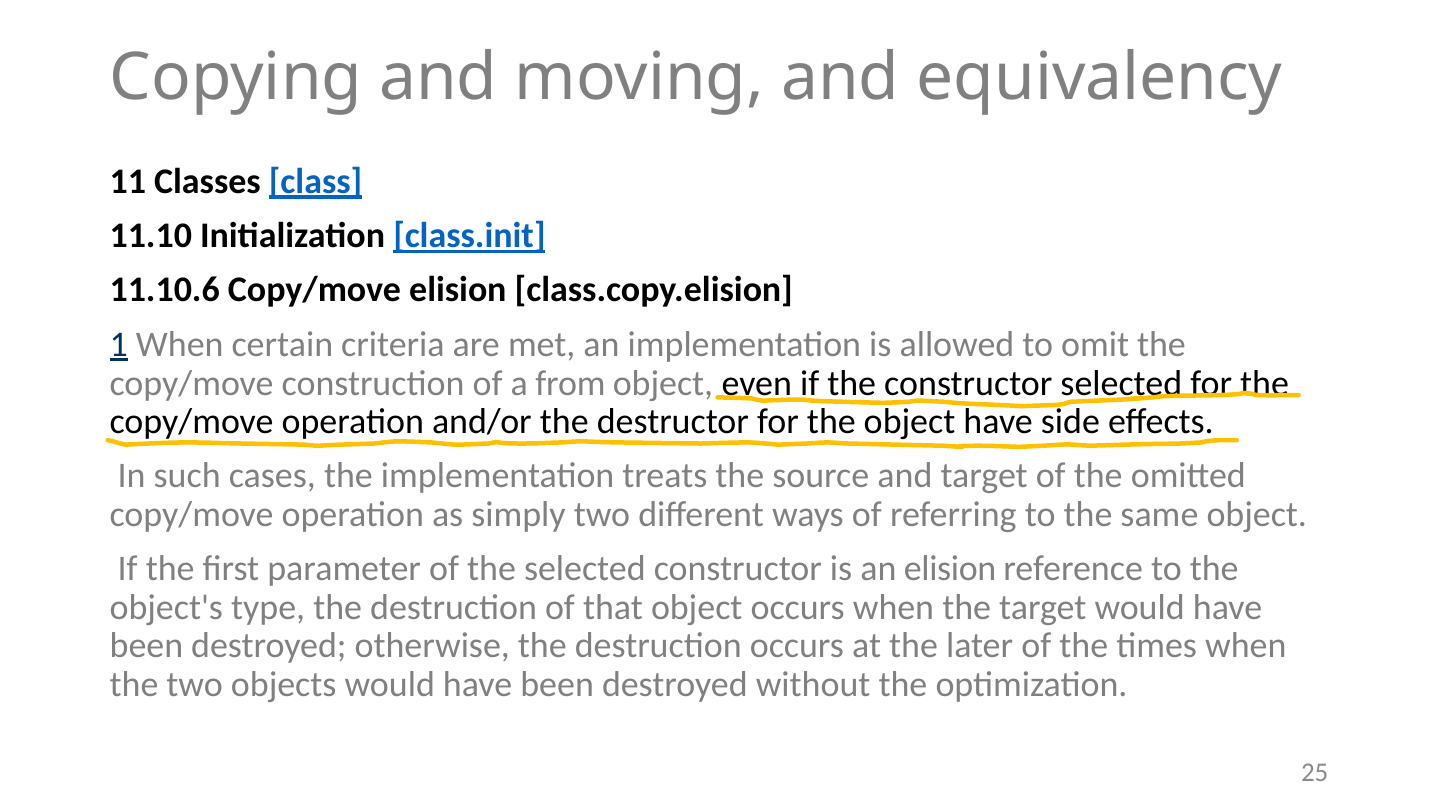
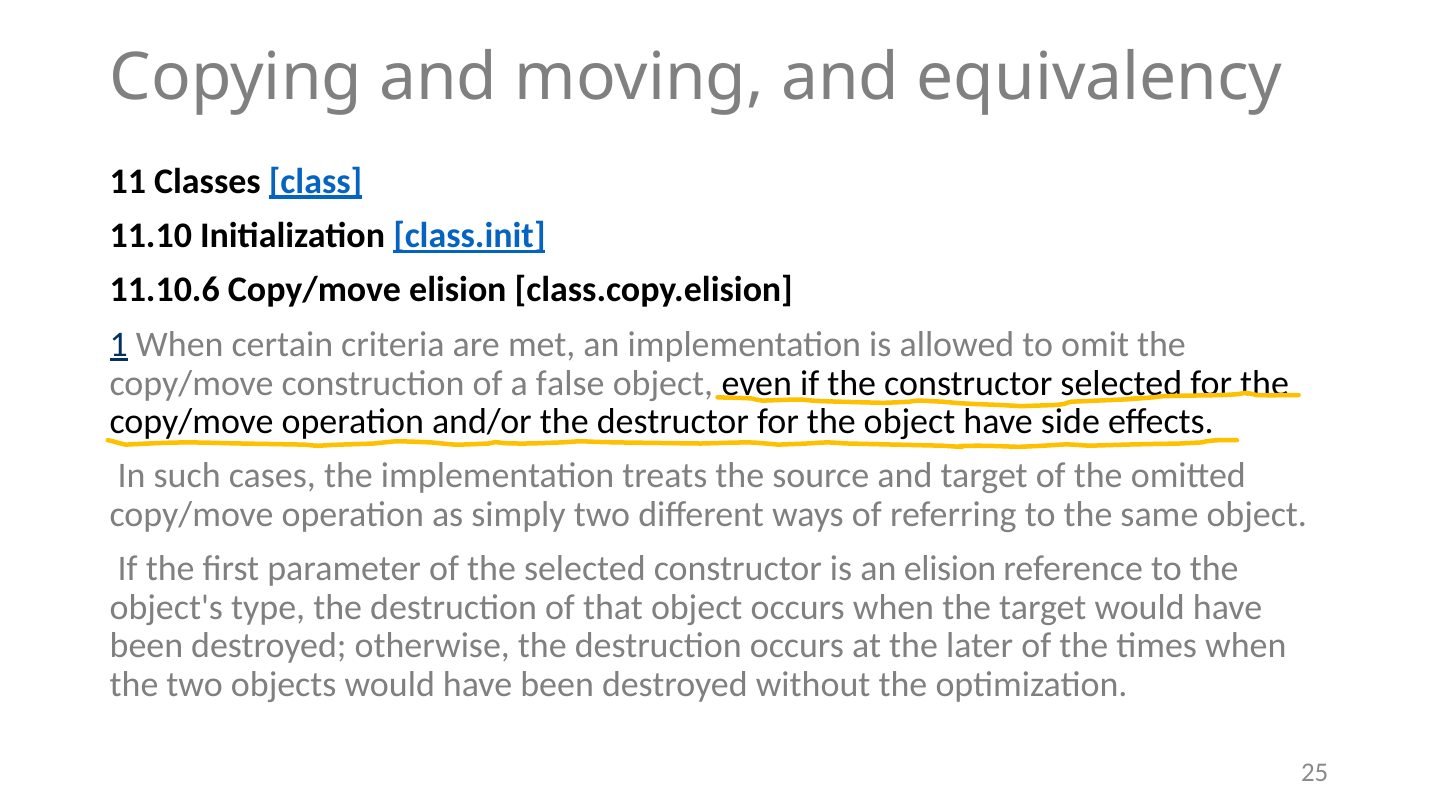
from: from -> false
